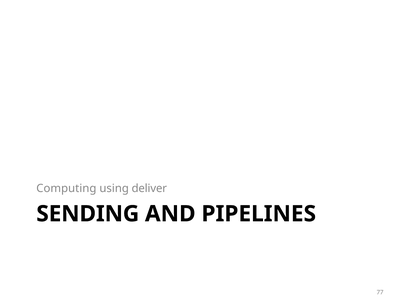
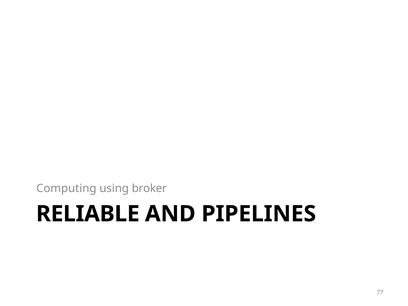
deliver: deliver -> broker
SENDING: SENDING -> RELIABLE
